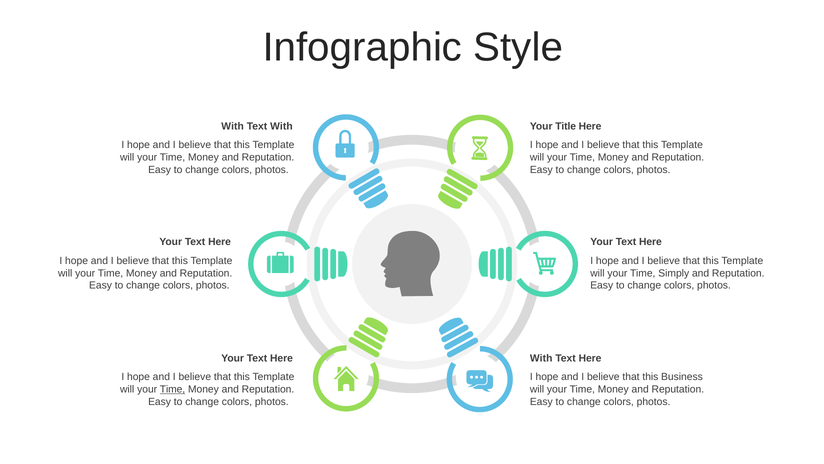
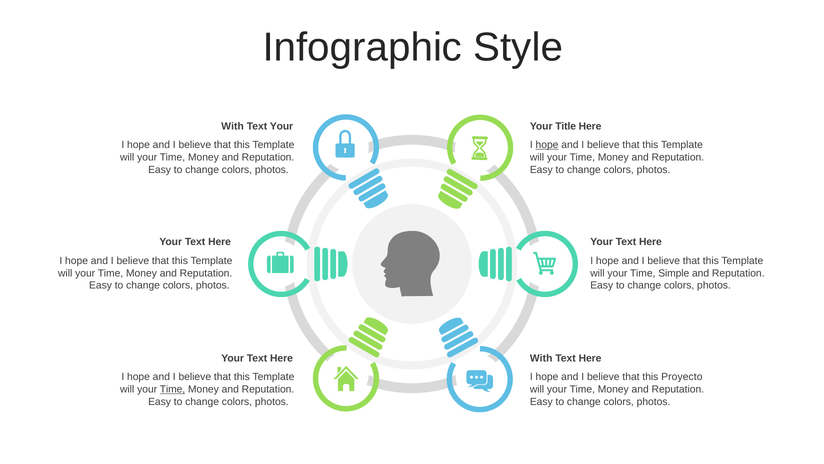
Text With: With -> Your
hope at (547, 145) underline: none -> present
Simply: Simply -> Simple
Business: Business -> Proyecto
